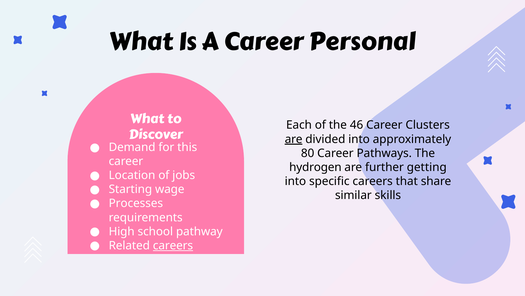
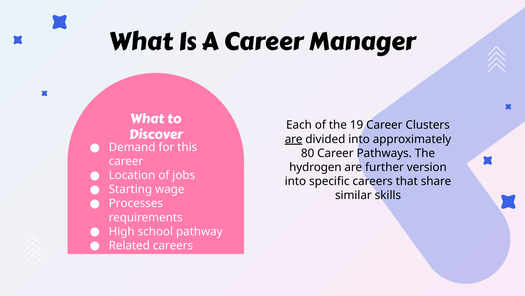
Personal: Personal -> Manager
46: 46 -> 19
getting: getting -> version
careers at (173, 245) underline: present -> none
